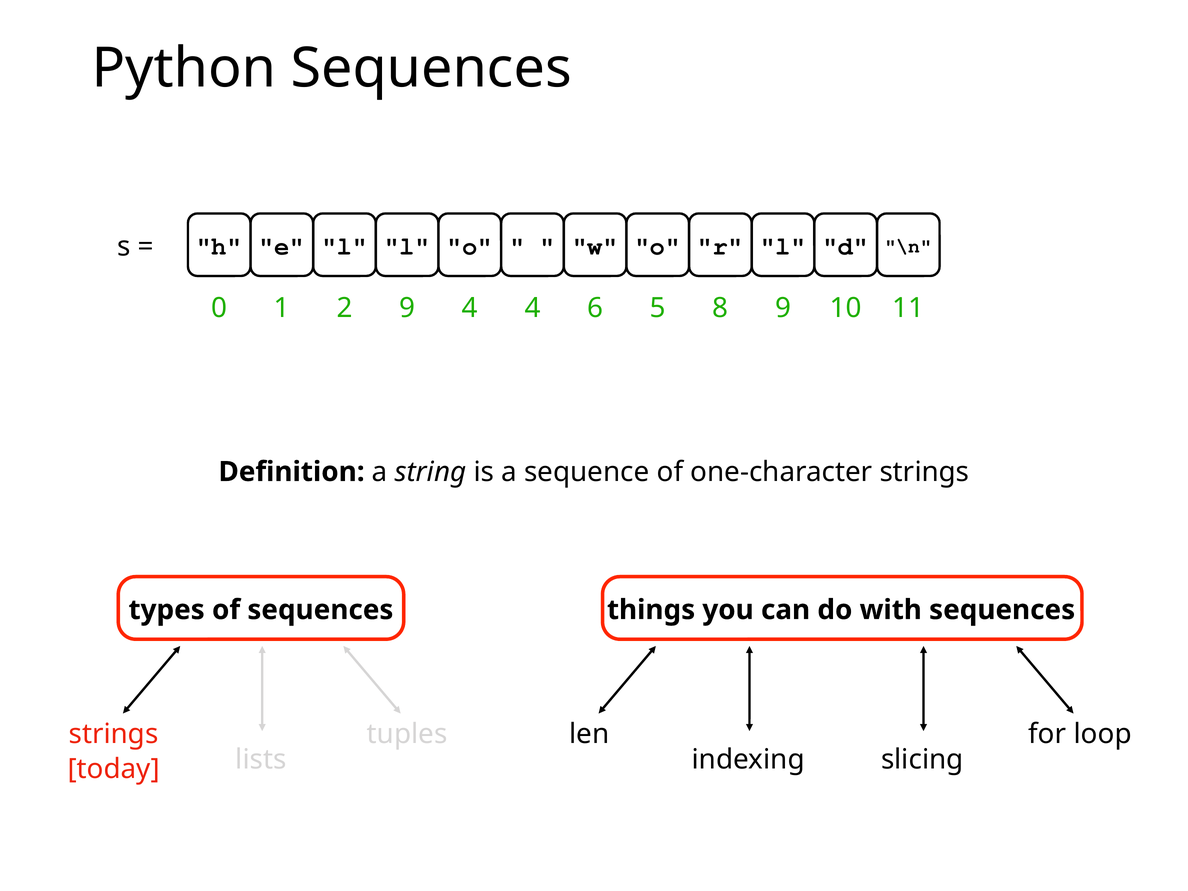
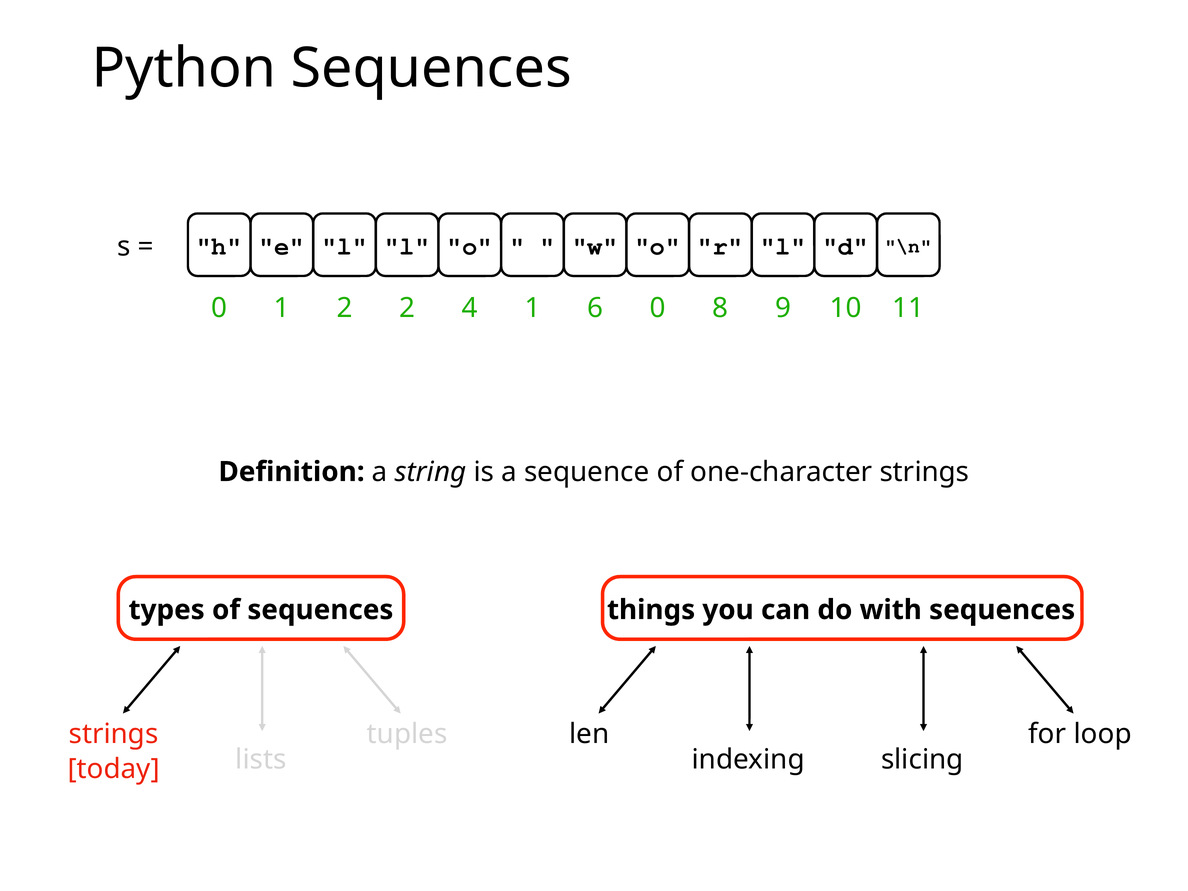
2 9: 9 -> 2
4 4: 4 -> 1
6 5: 5 -> 0
